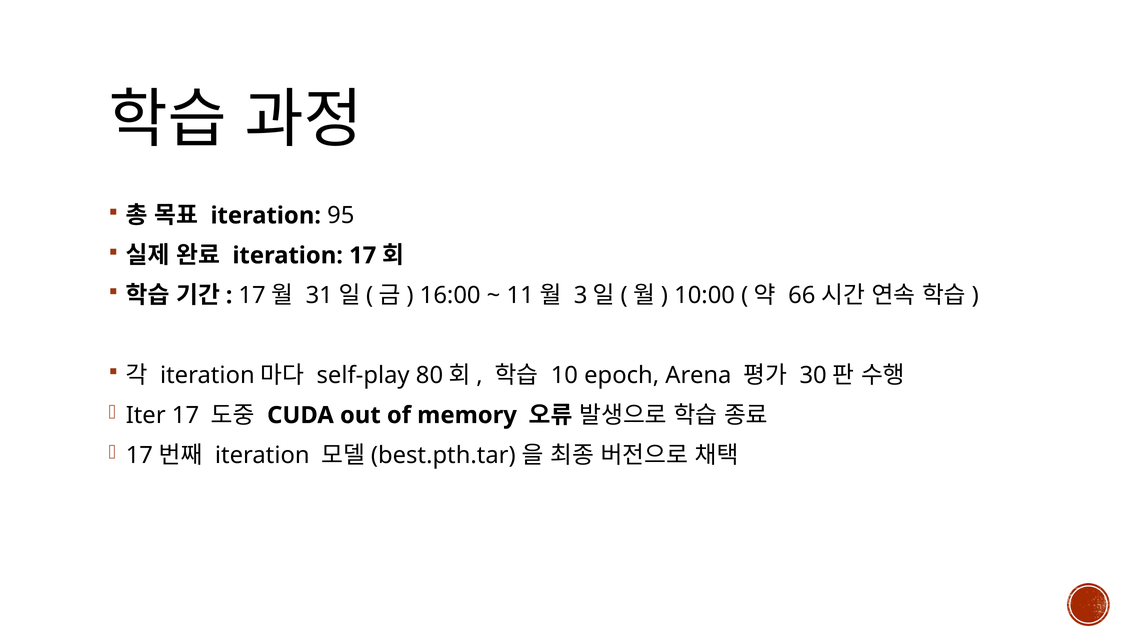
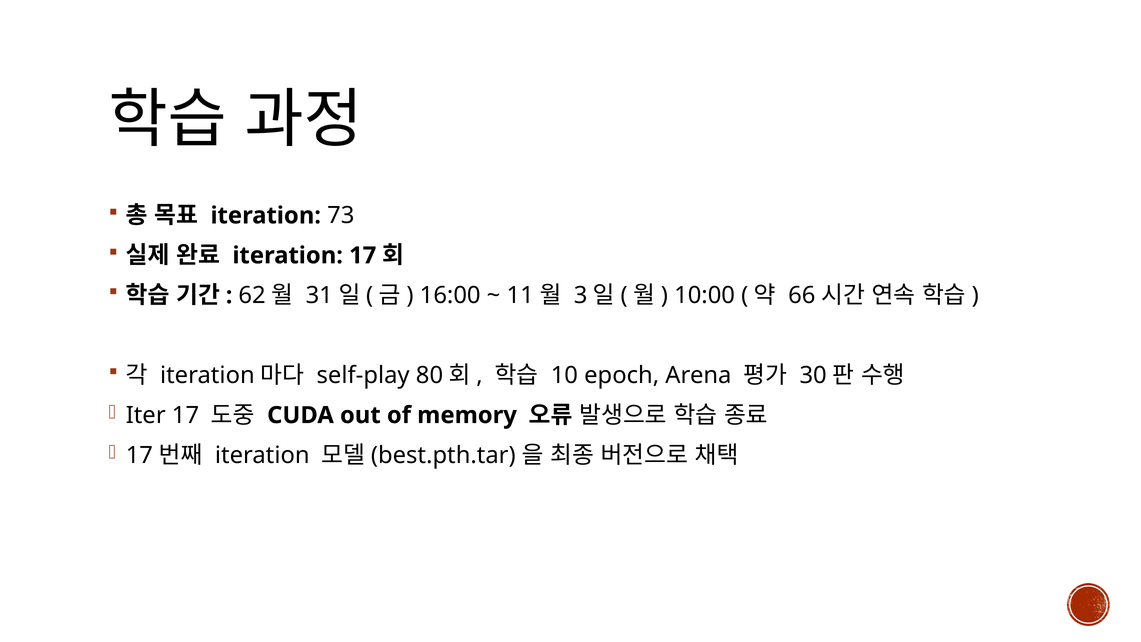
95: 95 -> 73
17 at (252, 295): 17 -> 62
